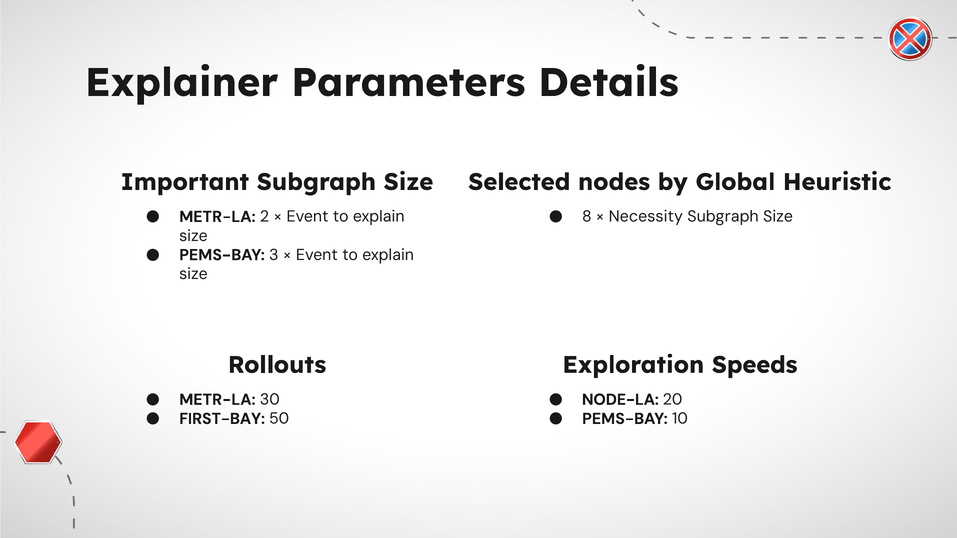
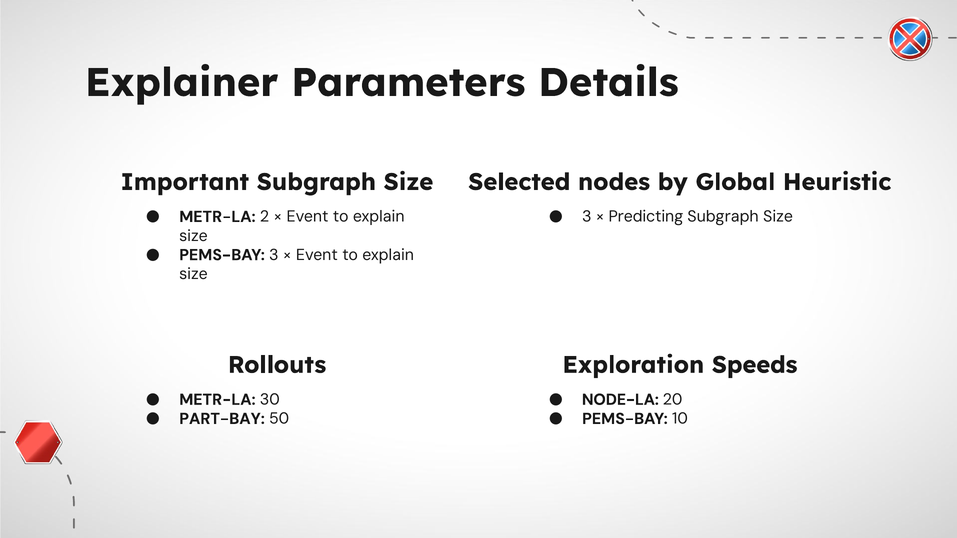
8 at (587, 217): 8 -> 3
Necessity: Necessity -> Predicting
FIRST-BAY: FIRST-BAY -> PART-BAY
